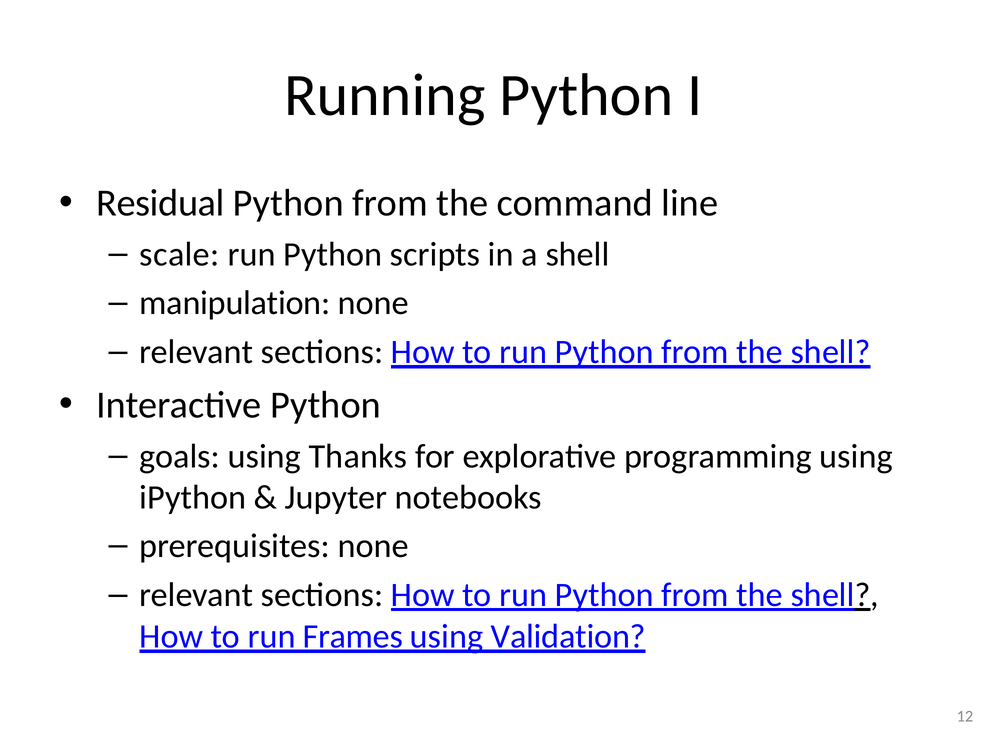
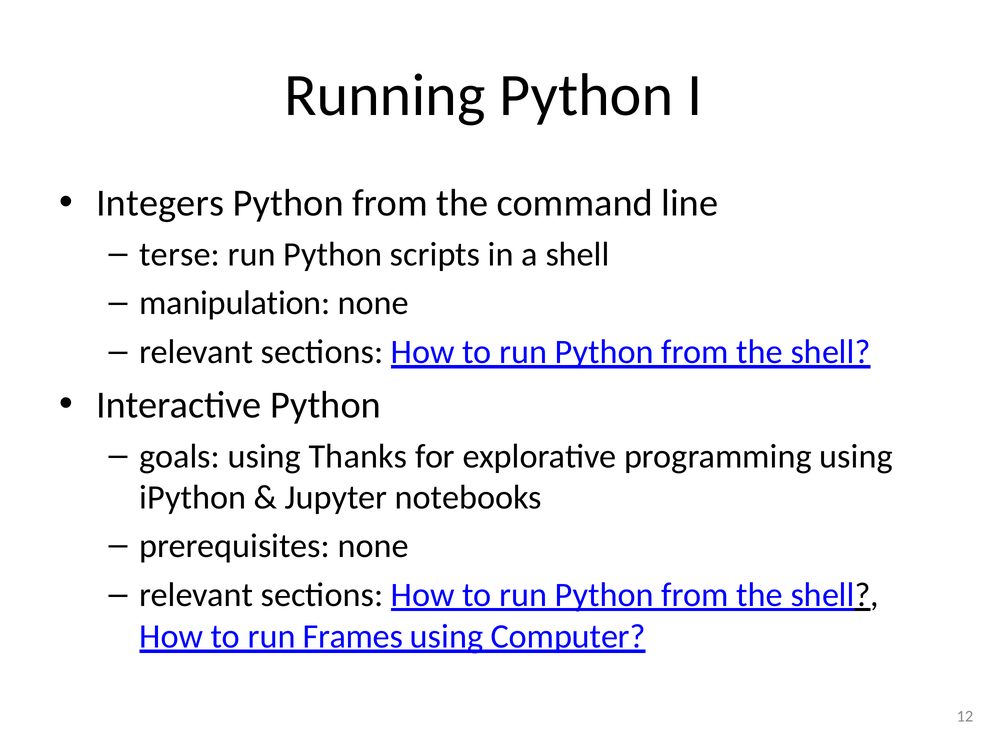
Residual: Residual -> Integers
scale: scale -> terse
Validation: Validation -> Computer
